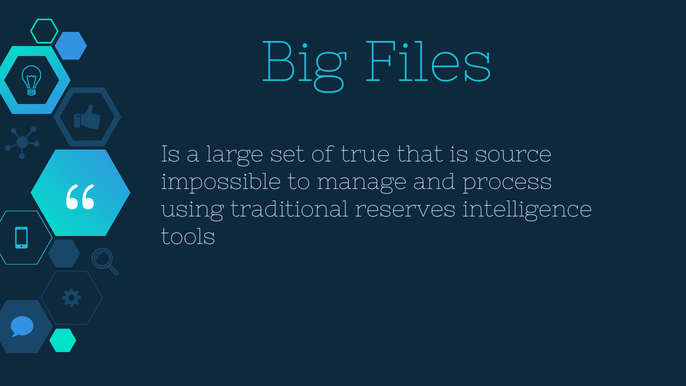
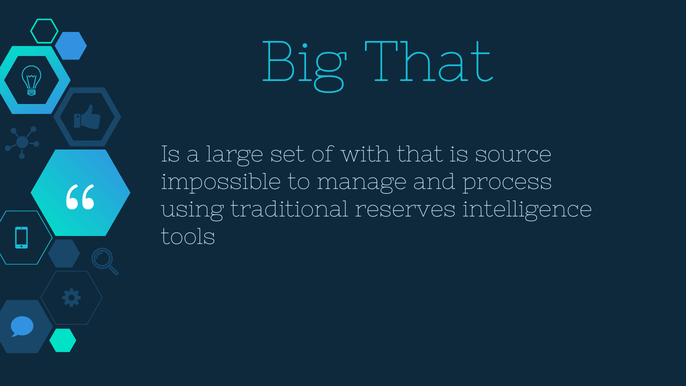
Big Files: Files -> That
true: true -> with
